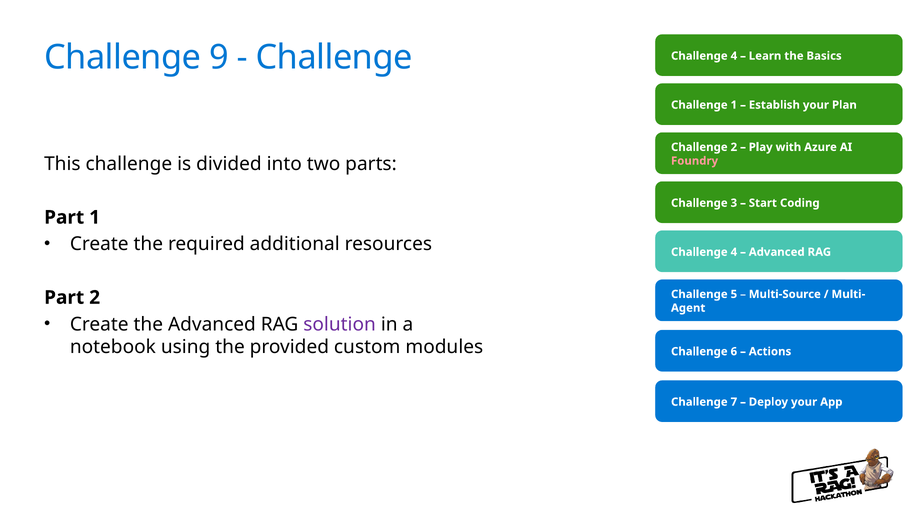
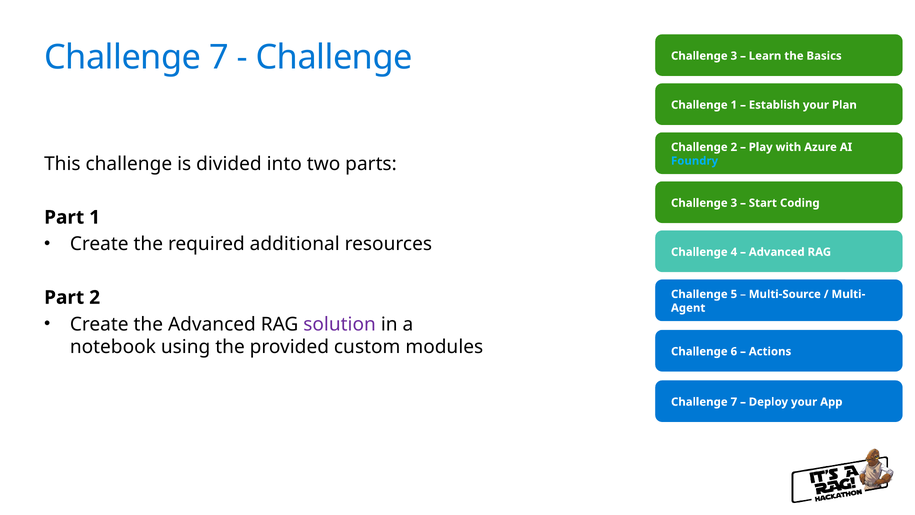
9 at (219, 57): 9 -> 7
4 at (734, 56): 4 -> 3
Foundry colour: pink -> light blue
